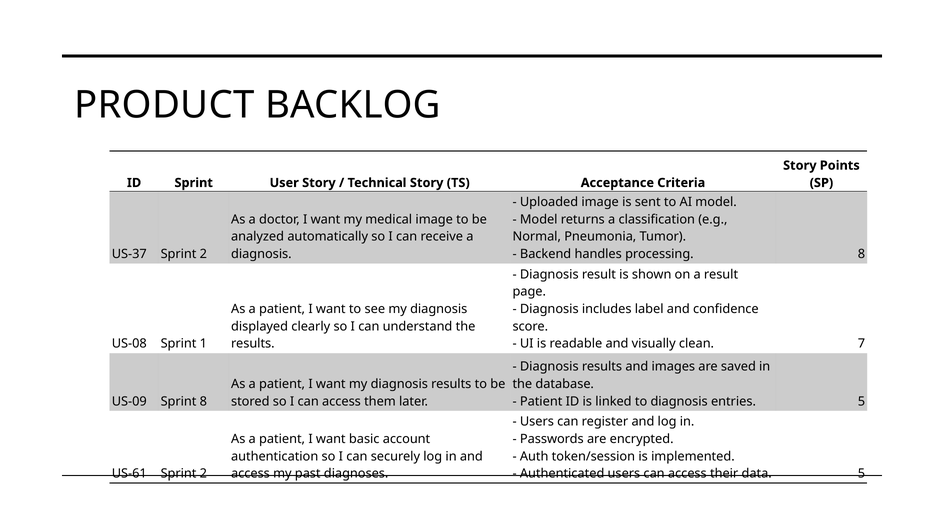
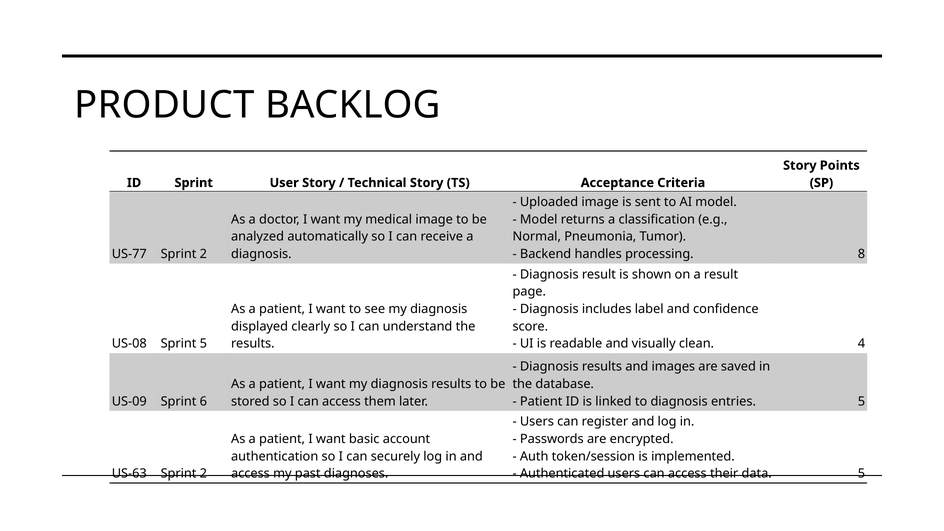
US-37: US-37 -> US-77
Sprint 1: 1 -> 5
7: 7 -> 4
Sprint 8: 8 -> 6
US-61: US-61 -> US-63
